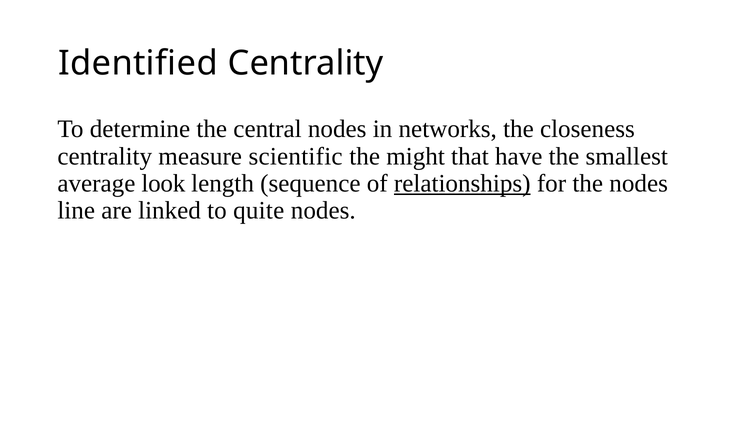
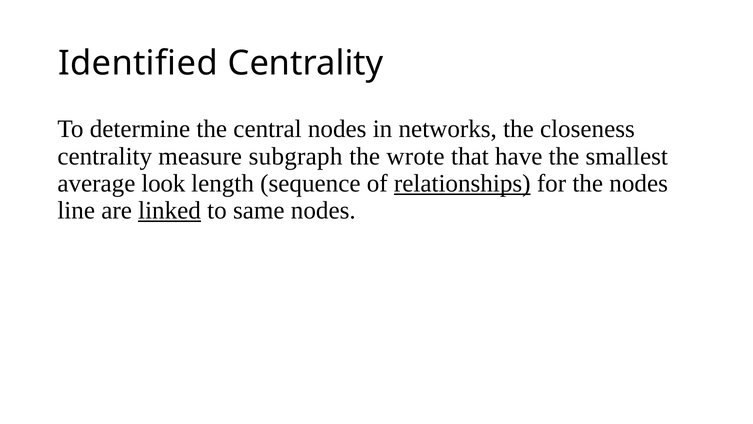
scientific: scientific -> subgraph
might: might -> wrote
linked underline: none -> present
quite: quite -> same
